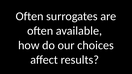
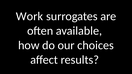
Often at (30, 16): Often -> Work
